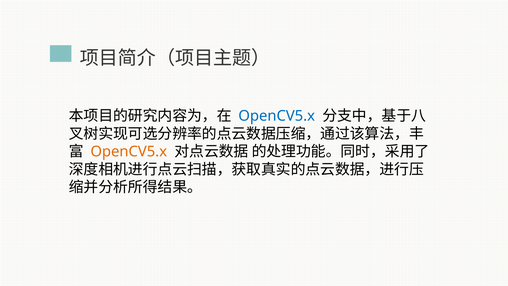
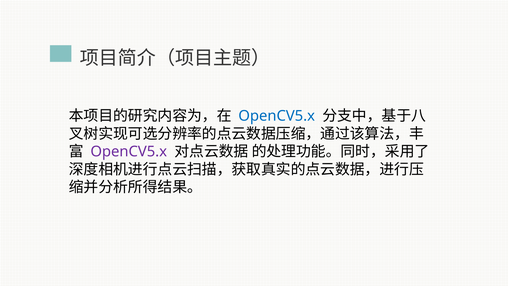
OpenCV5.x at (129, 152) colour: orange -> purple
